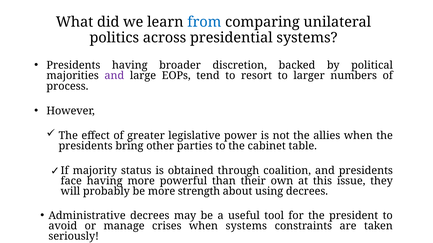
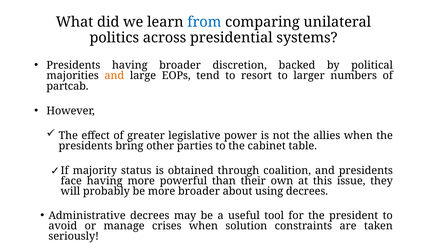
and at (114, 76) colour: purple -> orange
process: process -> partcab
more strength: strength -> broader
when systems: systems -> solution
